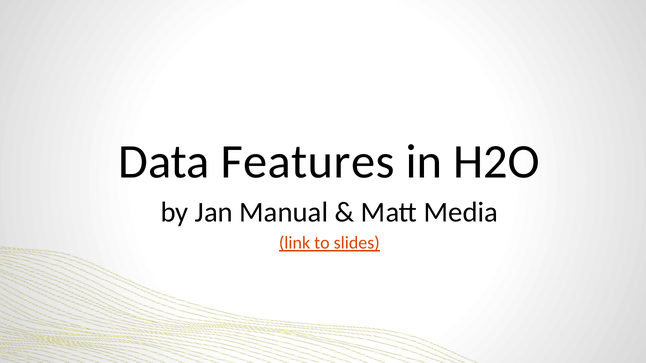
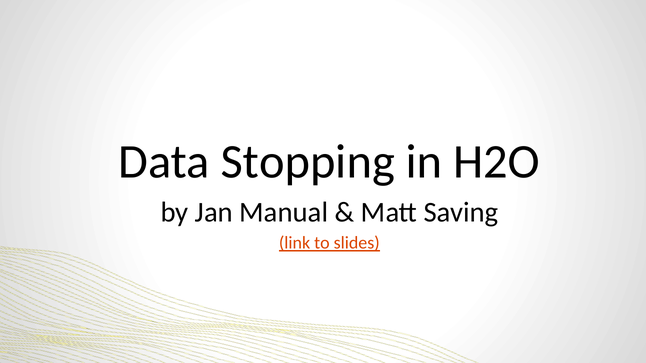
Features: Features -> Stopping
Media: Media -> Saving
